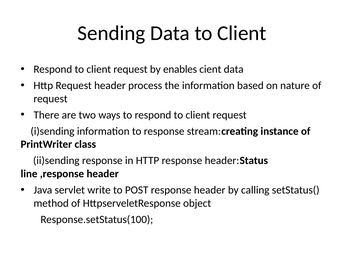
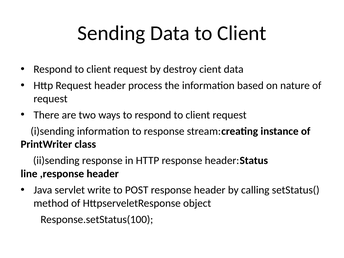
enables: enables -> destroy
